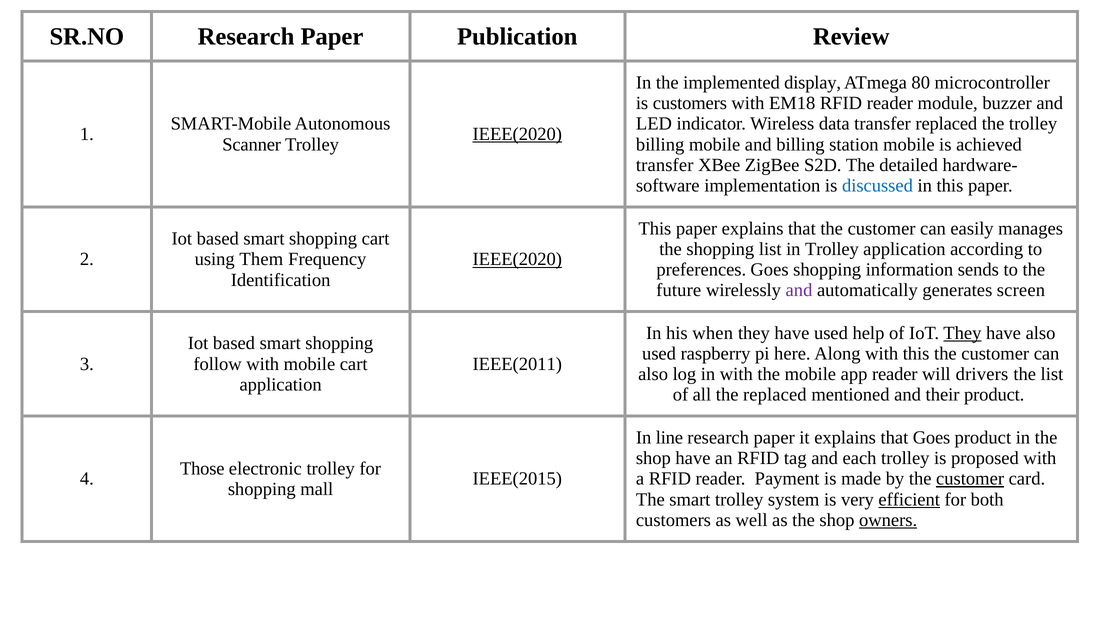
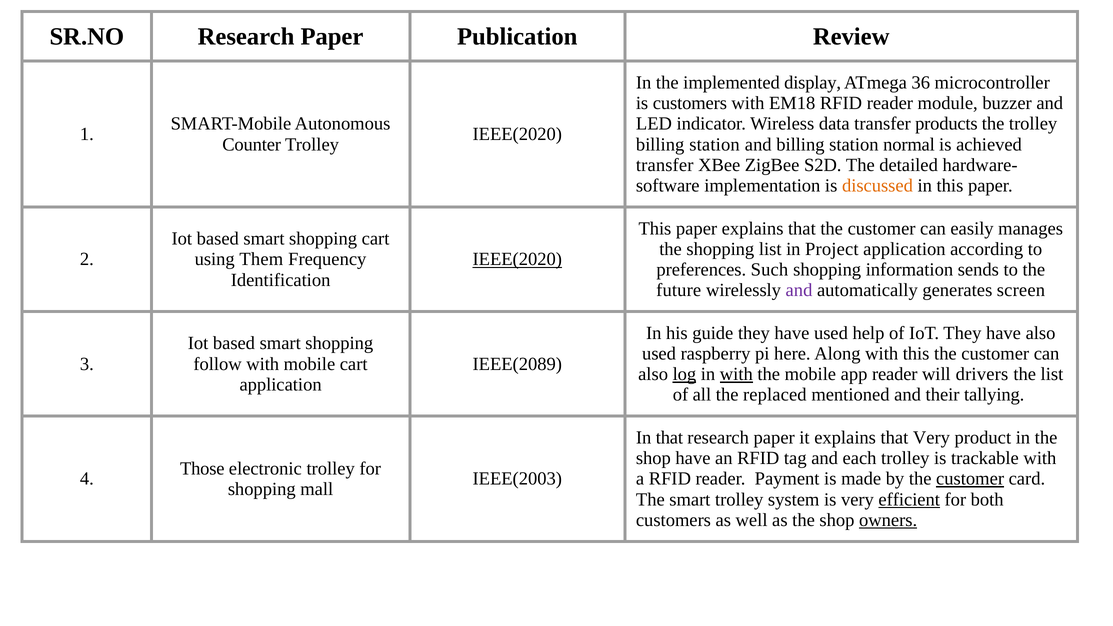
80: 80 -> 36
transfer replaced: replaced -> products
IEEE(2020 at (517, 134) underline: present -> none
Scanner: Scanner -> Counter
mobile at (715, 144): mobile -> station
station mobile: mobile -> normal
discussed colour: blue -> orange
in Trolley: Trolley -> Project
preferences Goes: Goes -> Such
when: when -> guide
They at (962, 333) underline: present -> none
IEEE(2011: IEEE(2011 -> IEEE(2089
log underline: none -> present
with at (736, 374) underline: none -> present
their product: product -> tallying
In line: line -> that
that Goes: Goes -> Very
proposed: proposed -> trackable
IEEE(2015: IEEE(2015 -> IEEE(2003
